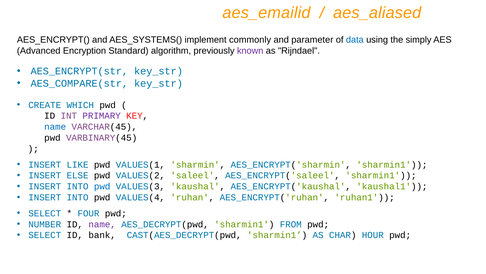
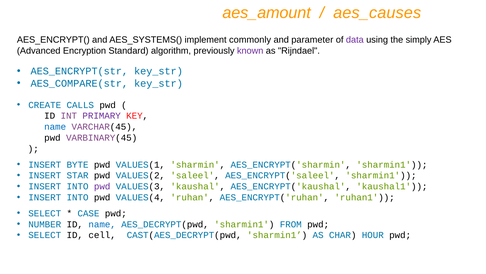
aes_emailid: aes_emailid -> aes_amount
aes_aliased: aes_aliased -> aes_causes
data colour: blue -> purple
WHICH: WHICH -> CALLS
LIKE: LIKE -> BYTE
ELSE: ELSE -> STAR
pwd at (102, 186) colour: blue -> purple
FOUR: FOUR -> CASE
name at (102, 224) colour: purple -> blue
bank: bank -> cell
